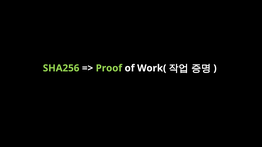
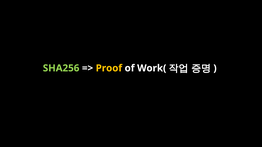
Proof colour: light green -> yellow
